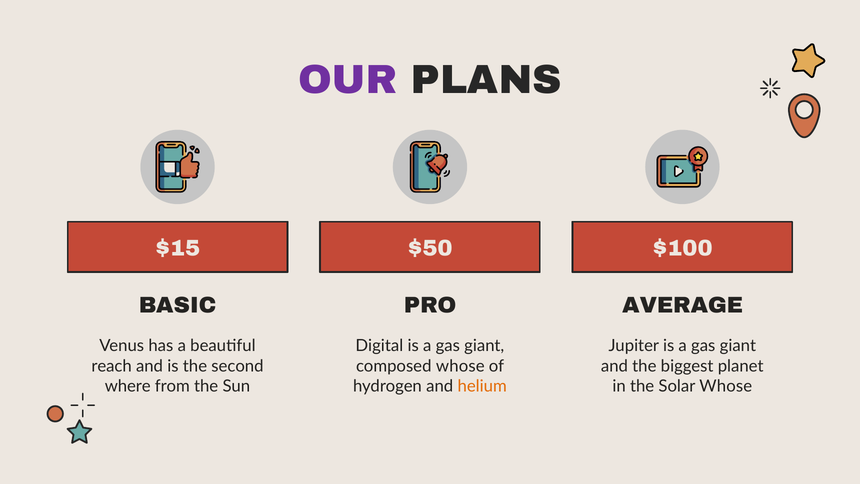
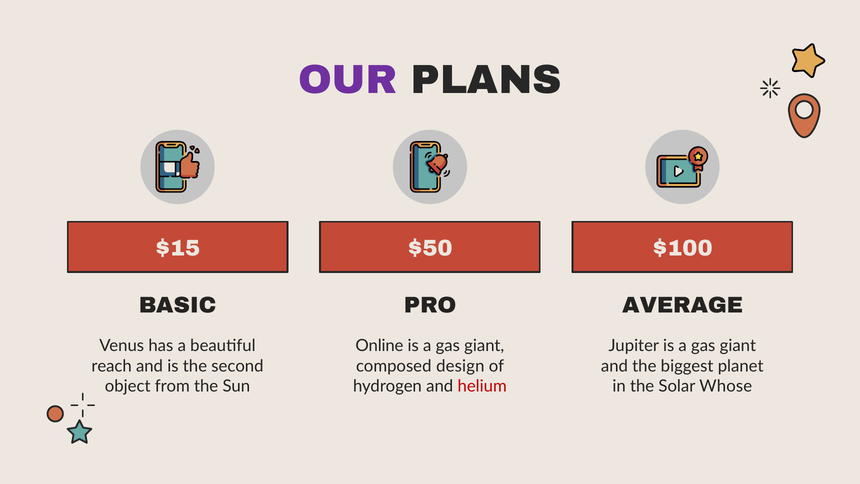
Digital: Digital -> Online
composed whose: whose -> design
where: where -> object
helium colour: orange -> red
